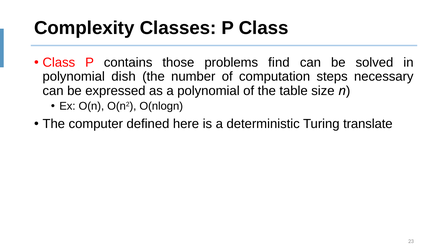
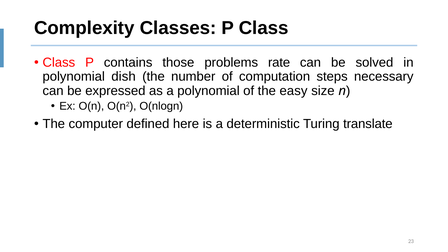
find: find -> rate
table: table -> easy
